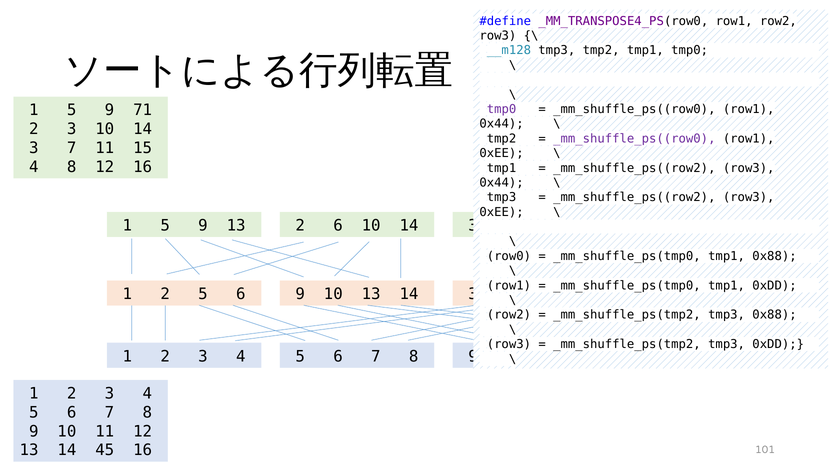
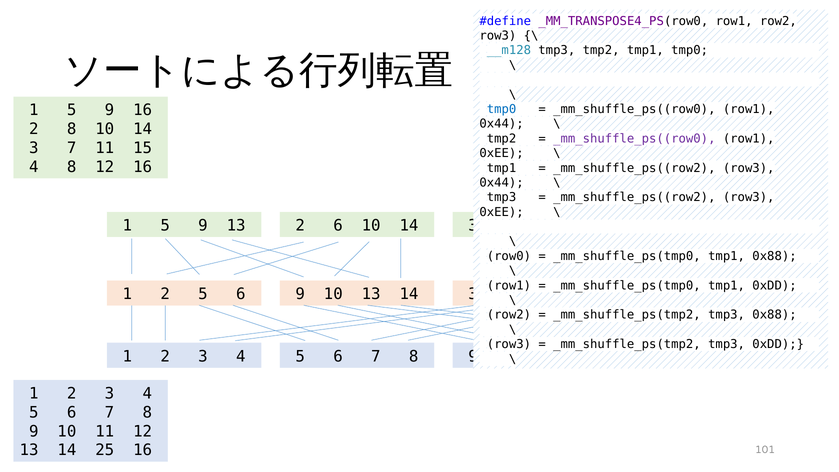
9 71: 71 -> 16
tmp0 at (502, 109) colour: purple -> blue
3 at (72, 129): 3 -> 8
45: 45 -> 25
